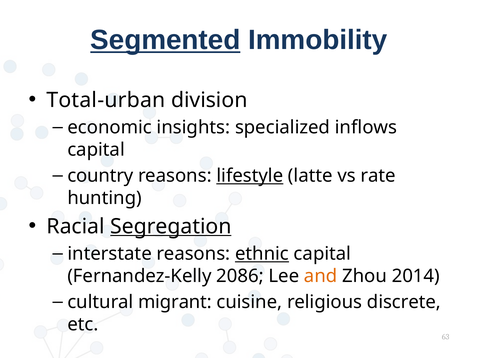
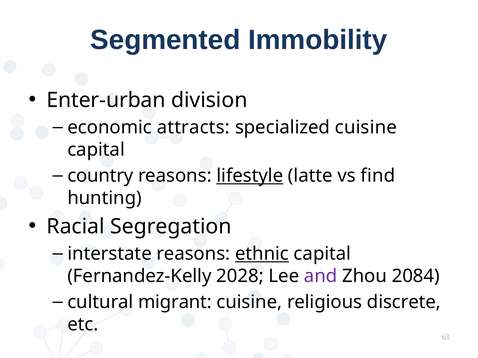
Segmented underline: present -> none
Total-urban: Total-urban -> Enter-urban
insights: insights -> attracts
specialized inflows: inflows -> cuisine
rate: rate -> find
Segregation underline: present -> none
2086: 2086 -> 2028
and colour: orange -> purple
2014: 2014 -> 2084
